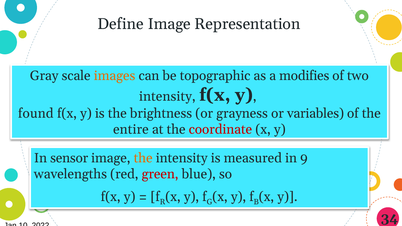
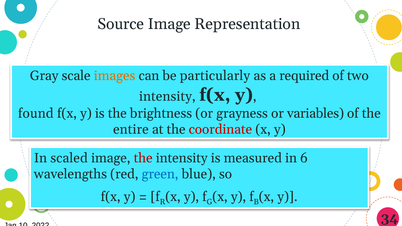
Define: Define -> Source
topographic: topographic -> particularly
modifies: modifies -> required
sensor: sensor -> scaled
the at (143, 158) colour: orange -> red
9: 9 -> 6
green colour: red -> blue
